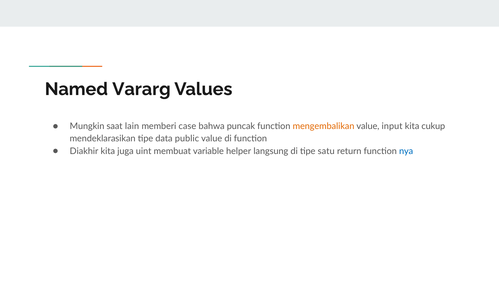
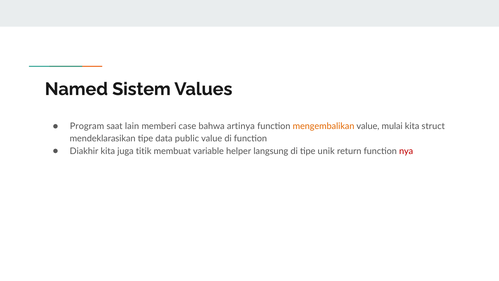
Vararg: Vararg -> Sistem
Mungkin: Mungkin -> Program
puncak: puncak -> artinya
input: input -> mulai
cukup: cukup -> struct
uint: uint -> titik
satu: satu -> unik
nya colour: blue -> red
